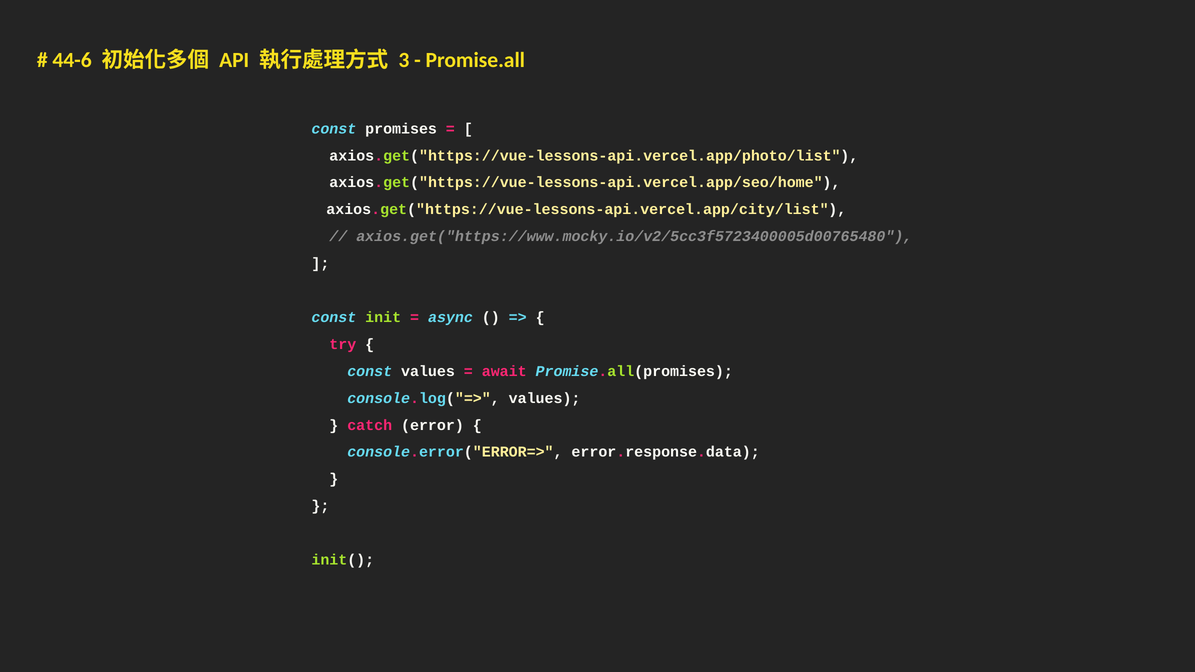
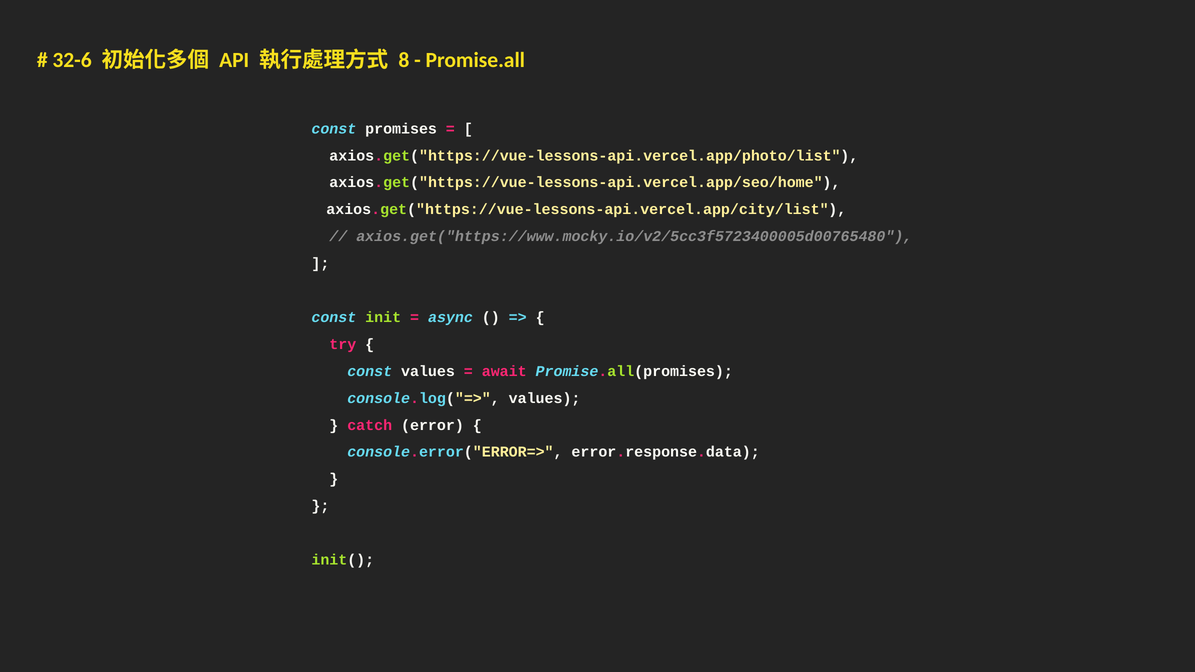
44-6: 44-6 -> 32-6
3: 3 -> 8
